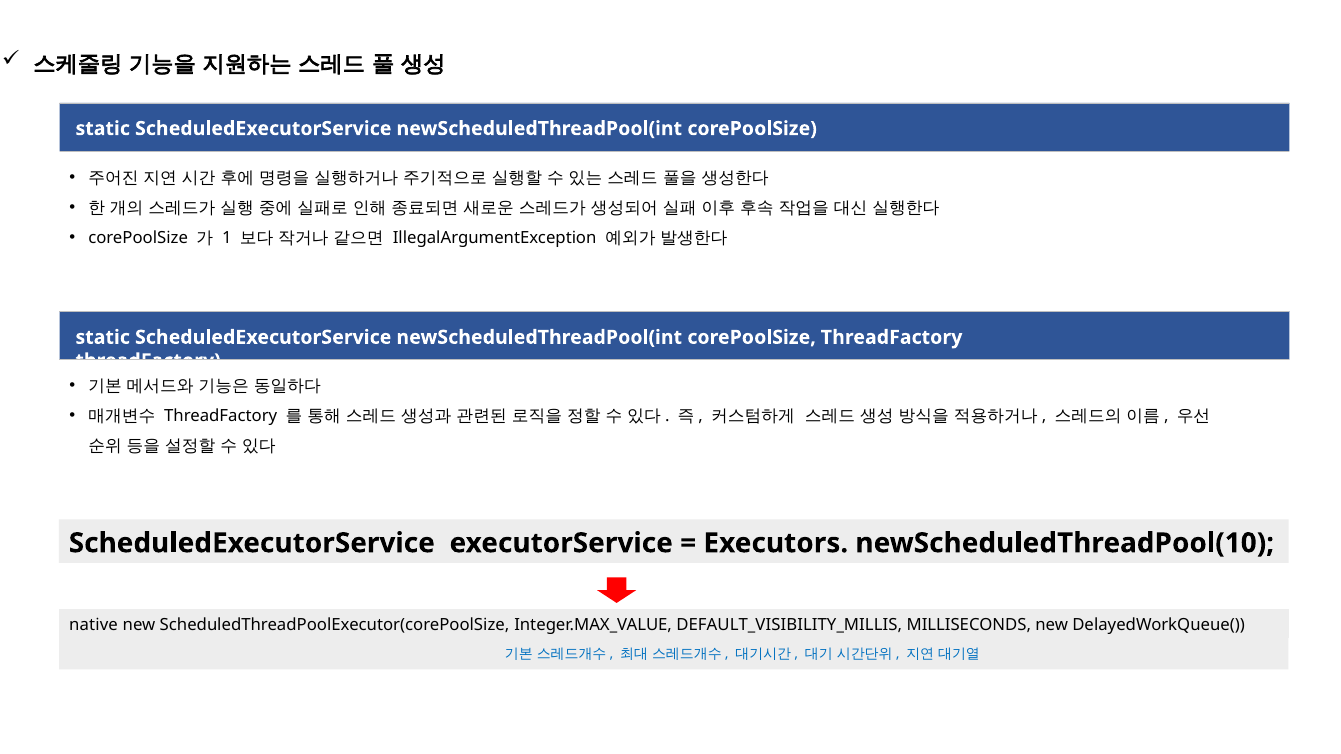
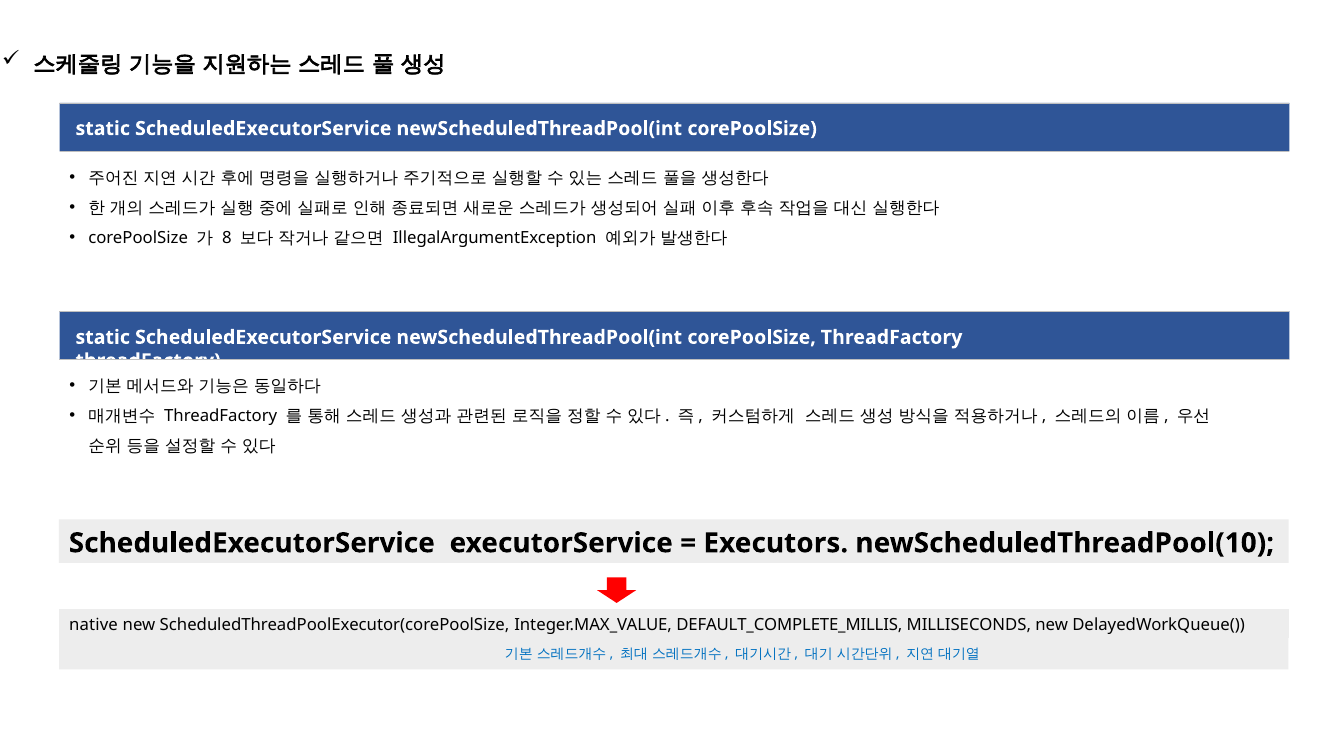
1: 1 -> 8
DEFAULT_VISIBILITY_MILLIS: DEFAULT_VISIBILITY_MILLIS -> DEFAULT_COMPLETE_MILLIS
